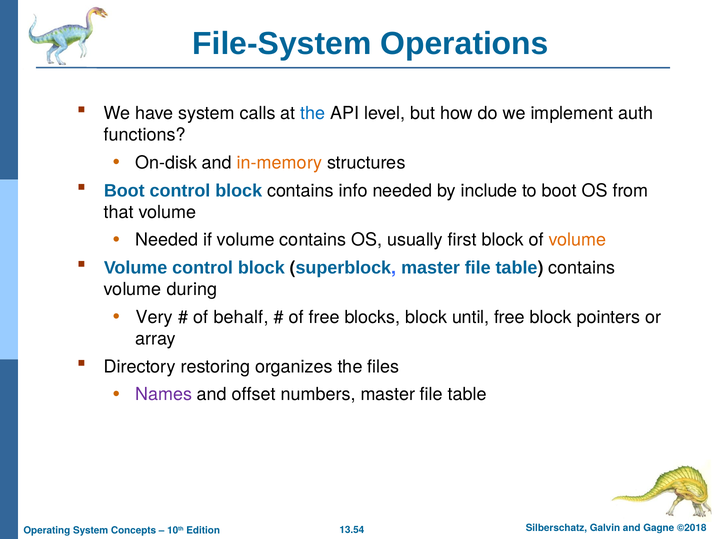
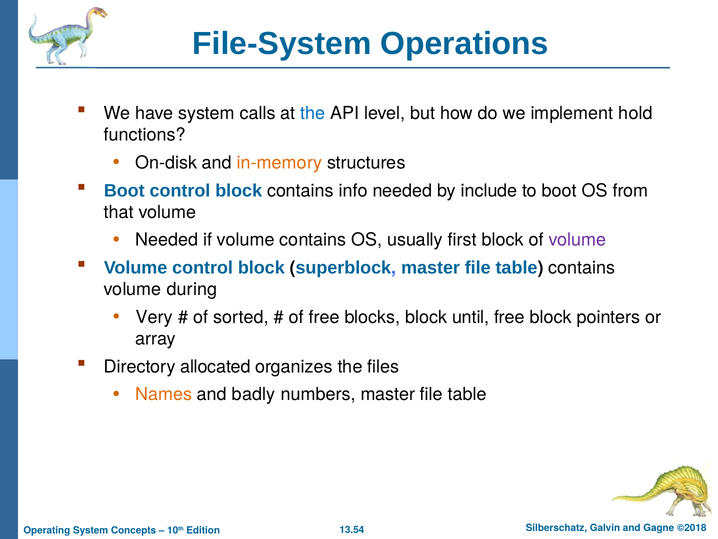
auth: auth -> hold
volume at (577, 240) colour: orange -> purple
behalf: behalf -> sorted
restoring: restoring -> allocated
Names colour: purple -> orange
offset: offset -> badly
